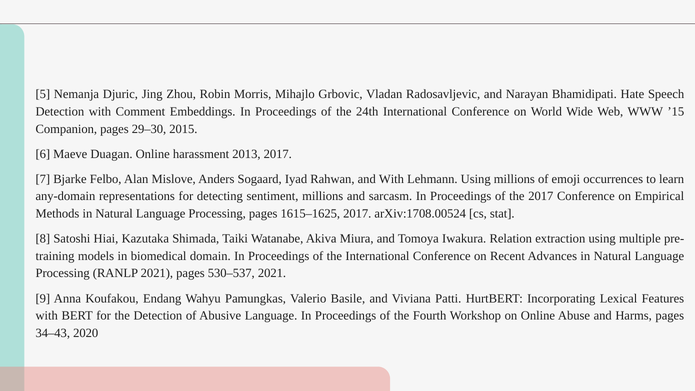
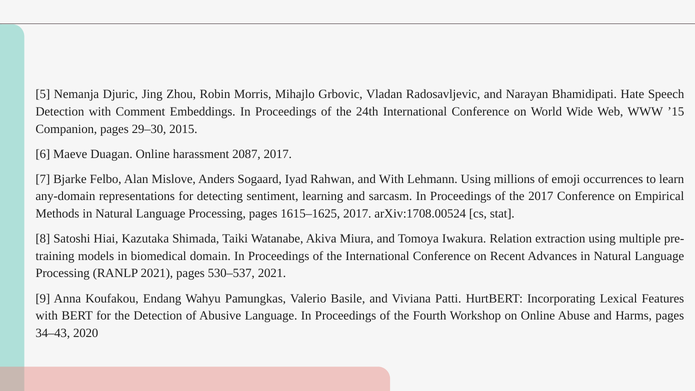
2013: 2013 -> 2087
sentiment millions: millions -> learning
